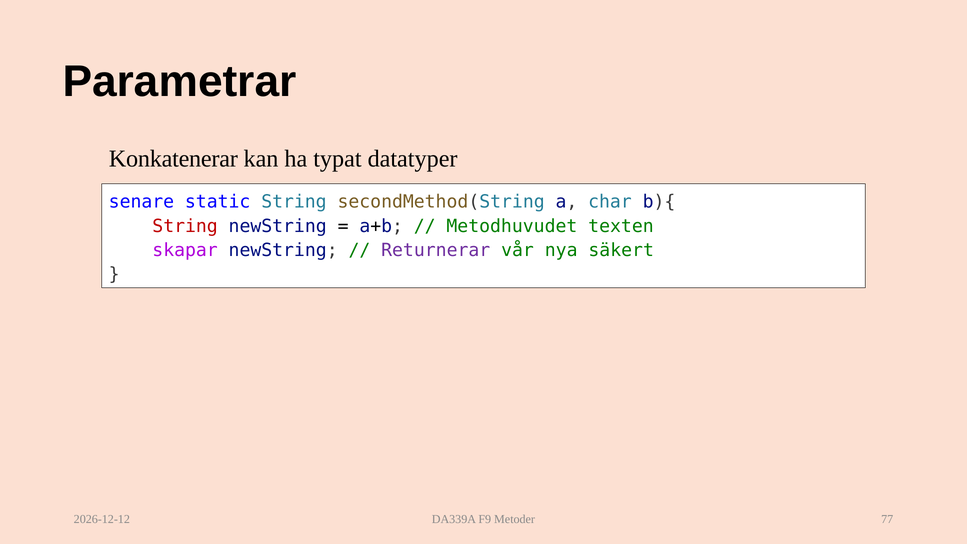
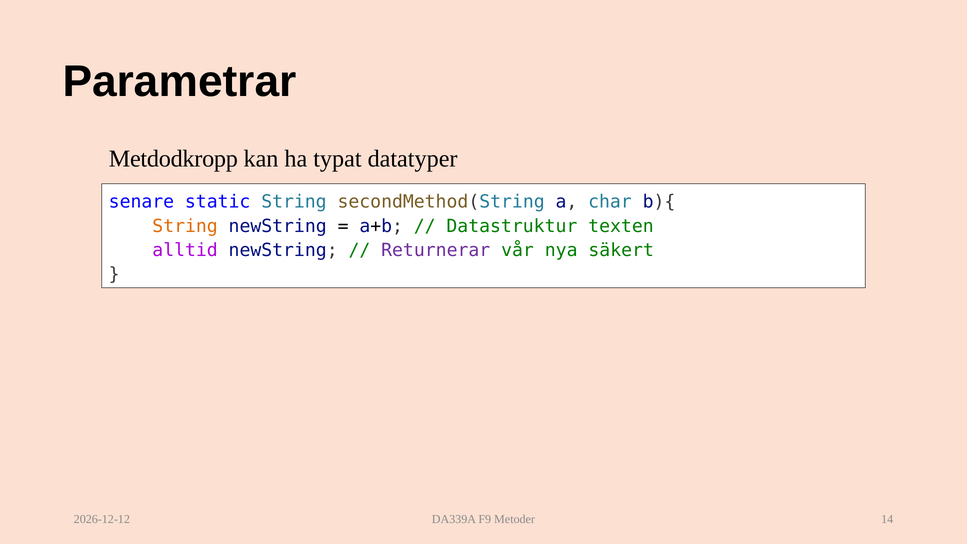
Konkatenerar: Konkatenerar -> Metdodkropp
String at (185, 226) colour: red -> orange
Metodhuvudet: Metodhuvudet -> Datastruktur
skapar: skapar -> alltid
77: 77 -> 14
